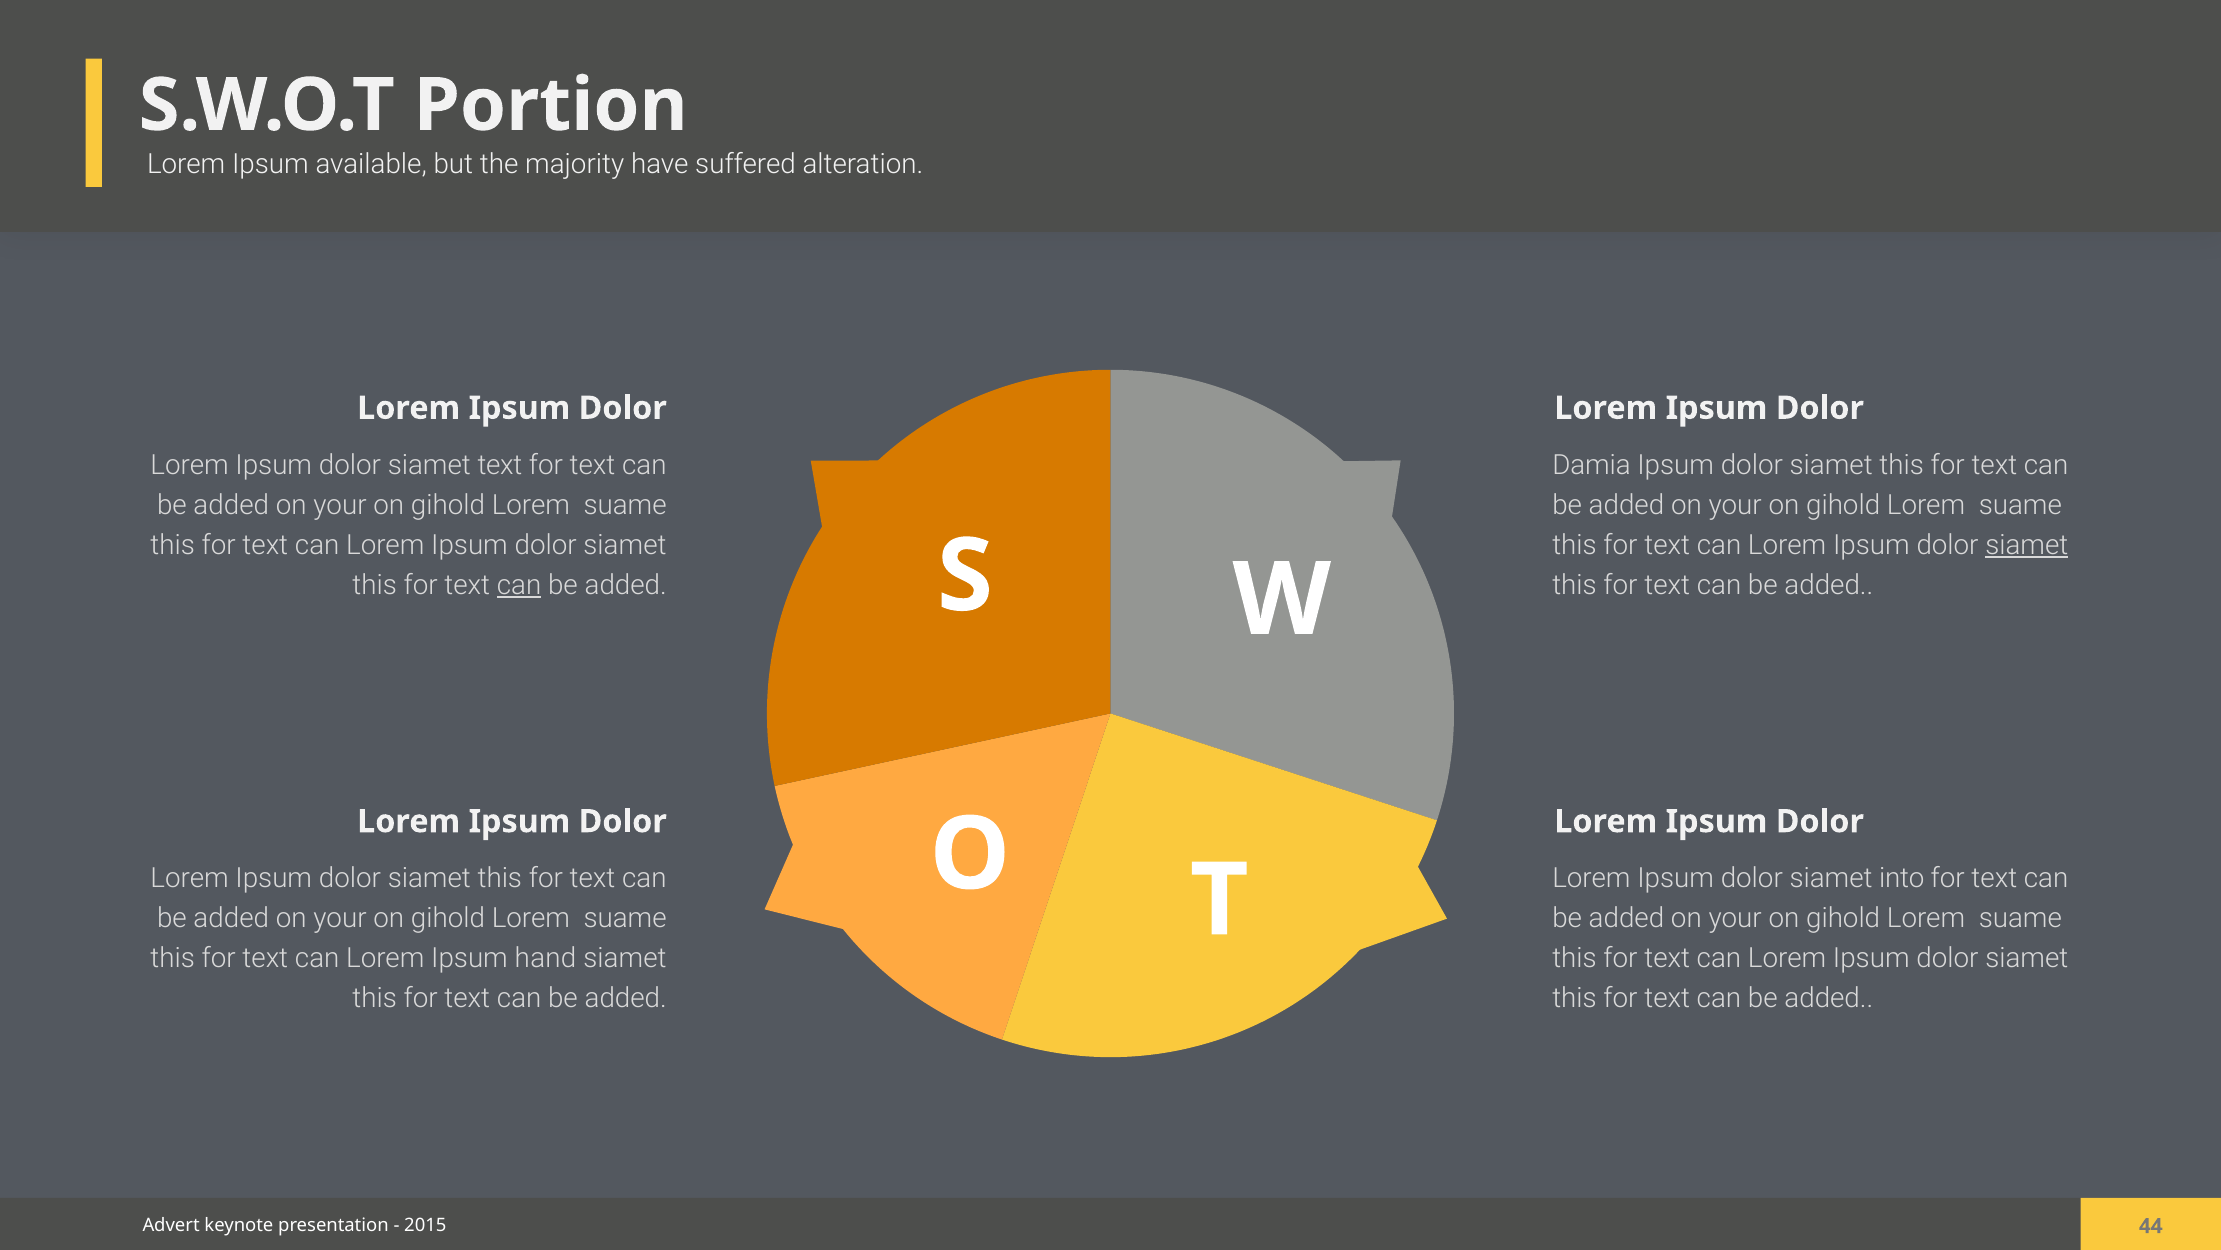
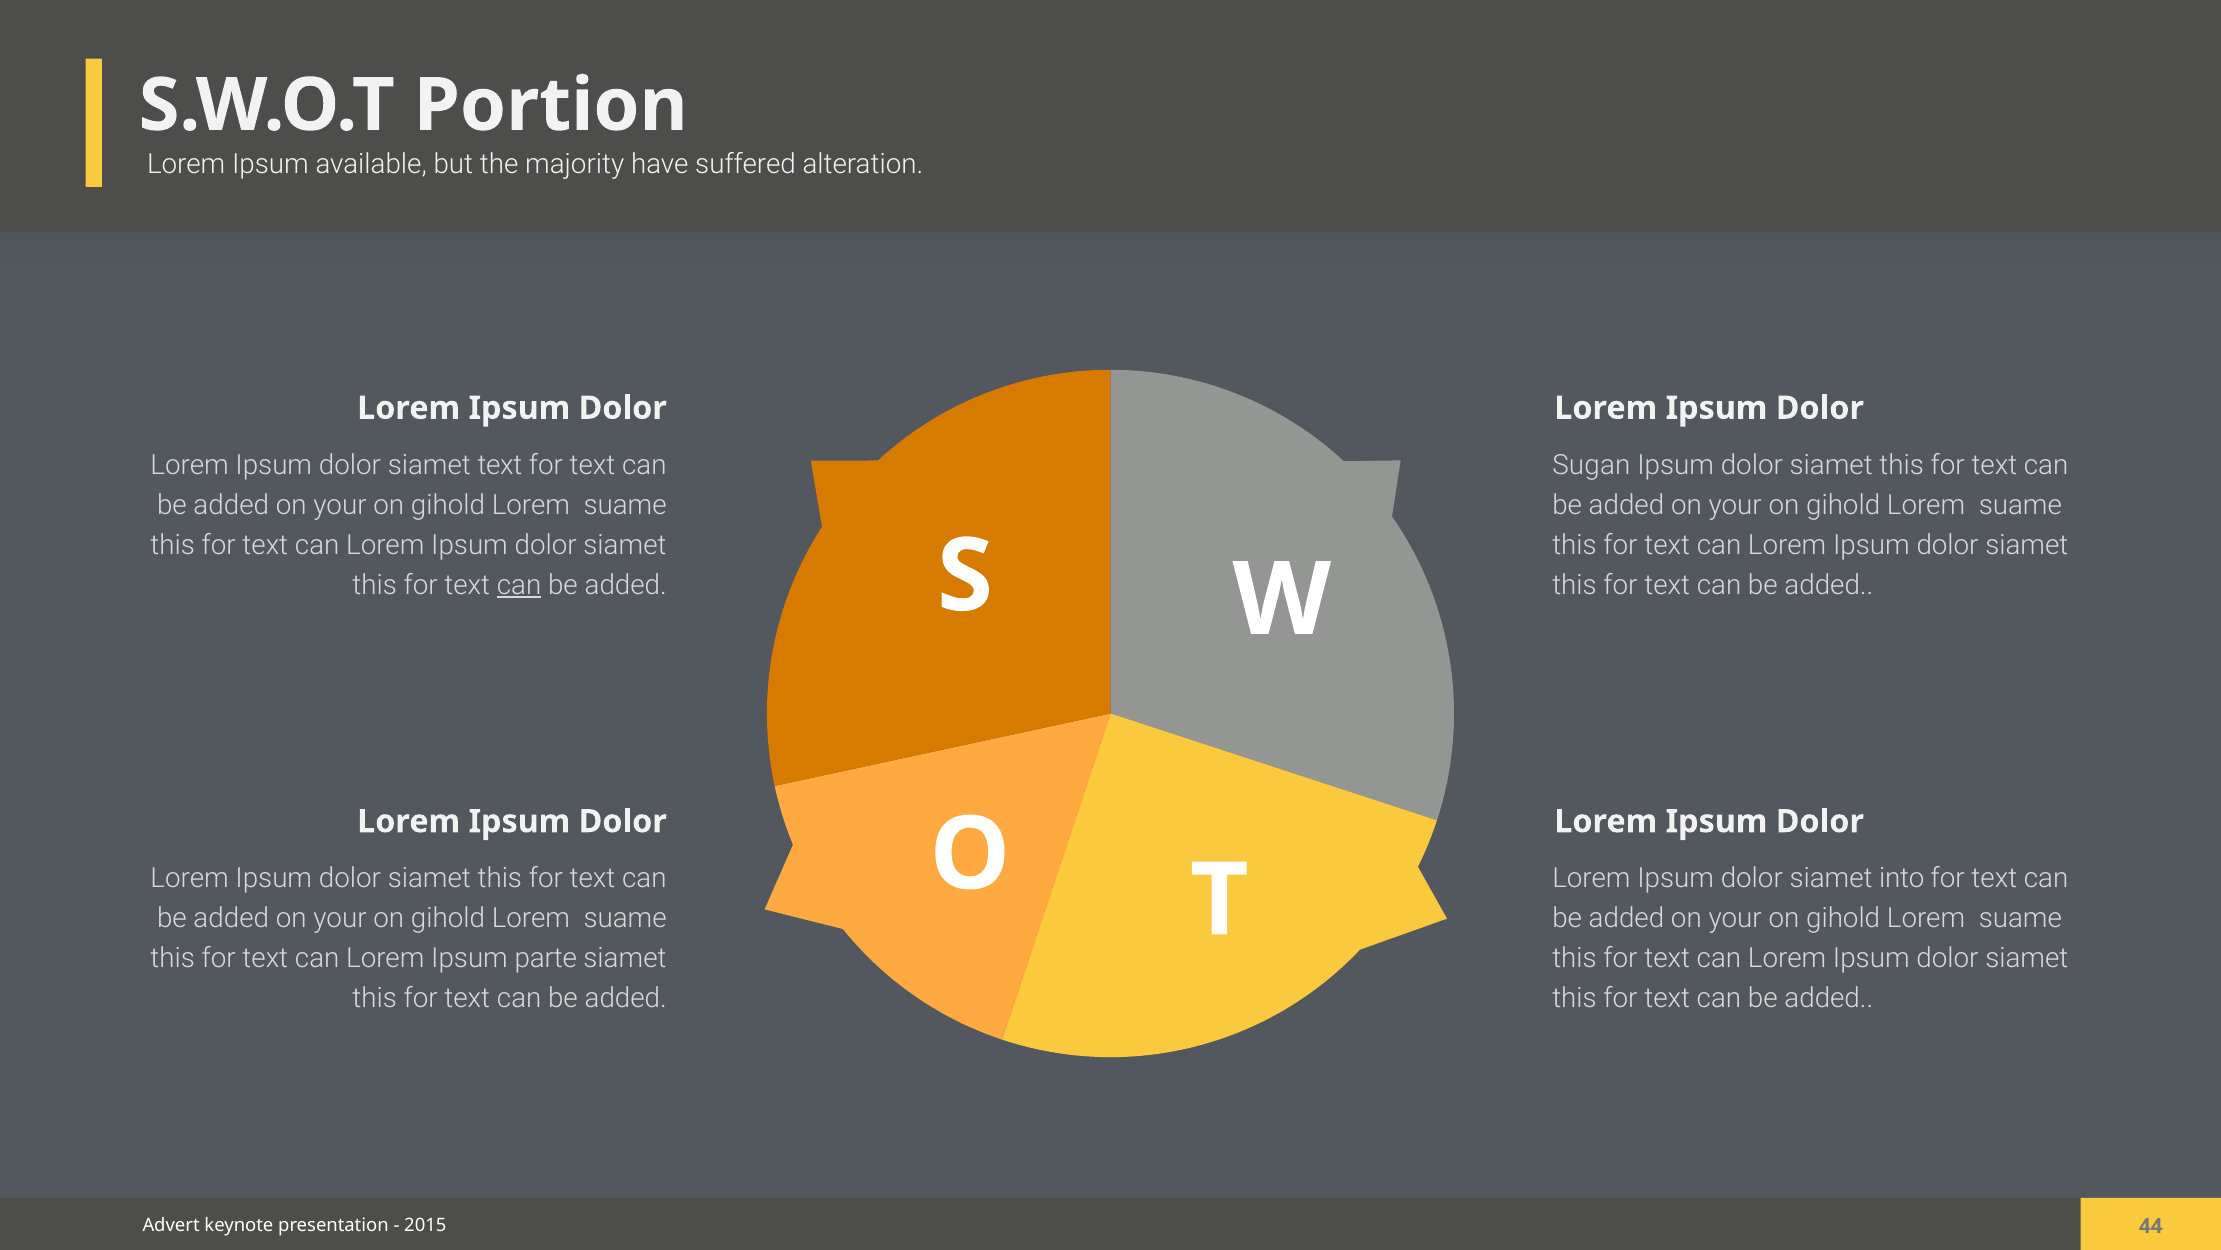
Damia: Damia -> Sugan
siamet at (2027, 545) underline: present -> none
hand: hand -> parte
